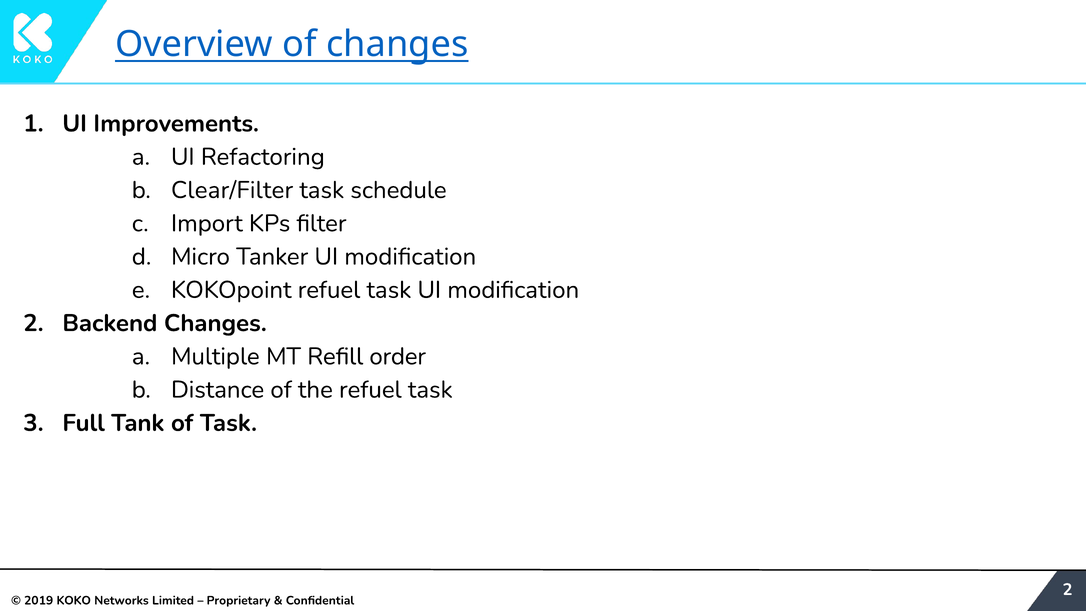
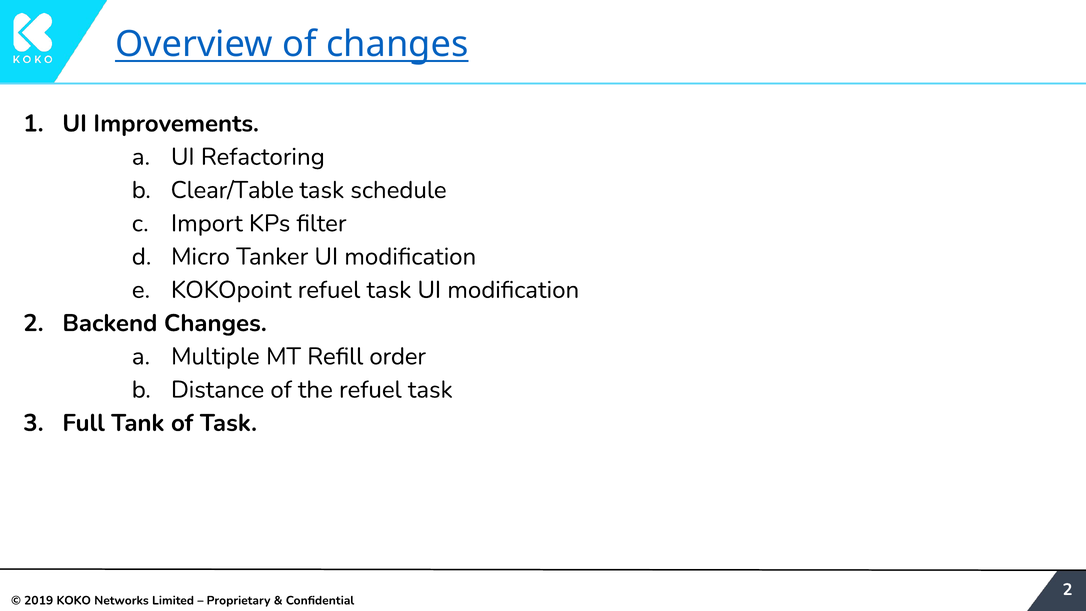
Clear/Filter: Clear/Filter -> Clear/Table
